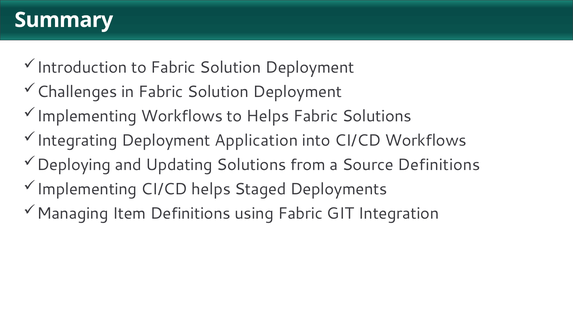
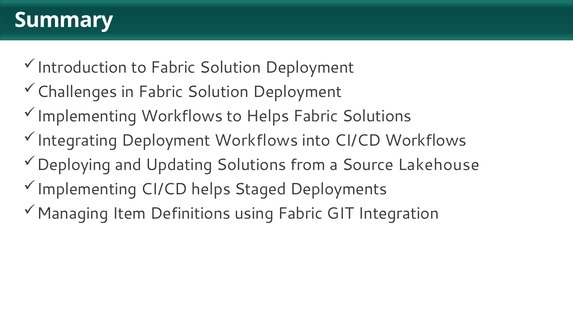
Deployment Application: Application -> Workflows
Source Definitions: Definitions -> Lakehouse
